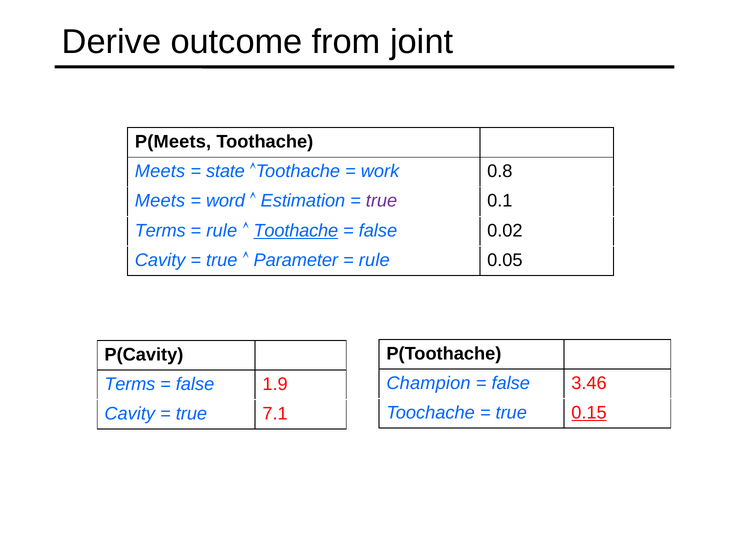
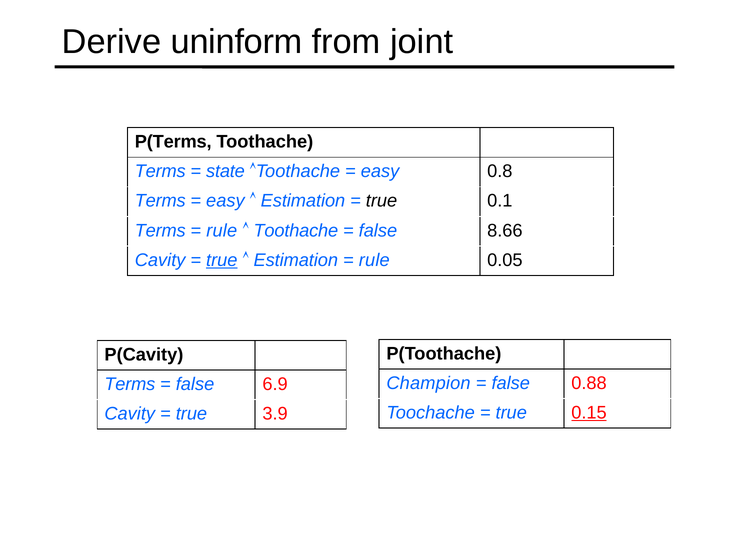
outcome: outcome -> uninform
P(Meets: P(Meets -> P(Terms
Meets at (160, 171): Meets -> Terms
work at (380, 171): work -> easy
Meets at (160, 201): Meets -> Terms
word at (225, 201): word -> easy
true at (382, 201) colour: purple -> black
Toothache at (296, 230) underline: present -> none
0.02: 0.02 -> 8.66
true at (222, 260) underline: none -> present
Parameter at (296, 260): Parameter -> Estimation
3.46: 3.46 -> 0.88
1.9: 1.9 -> 6.9
7.1: 7.1 -> 3.9
